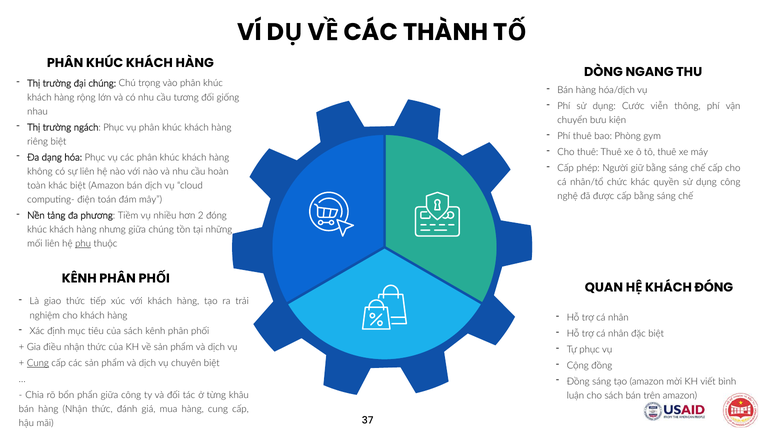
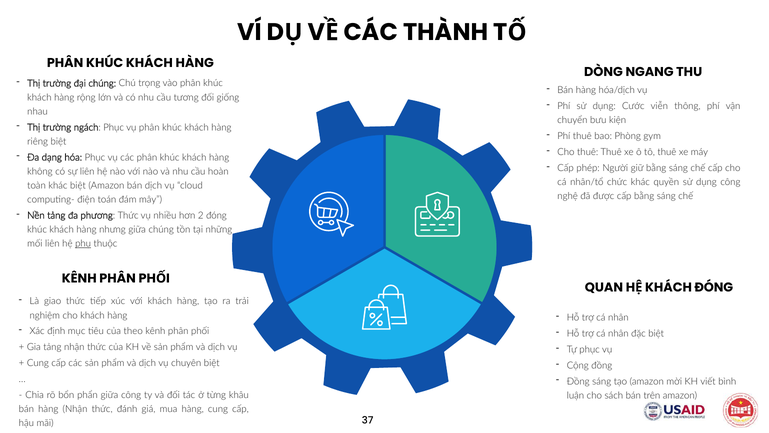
phương Tiềm: Tiềm -> Thức
của sách: sách -> theo
Gia điều: điều -> tảng
Cung at (38, 363) underline: present -> none
